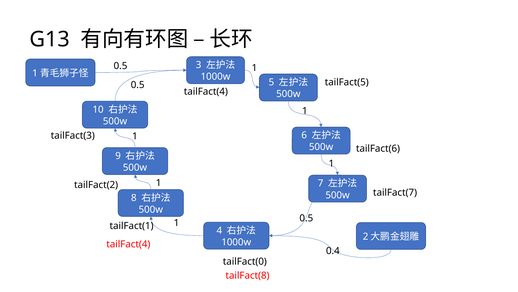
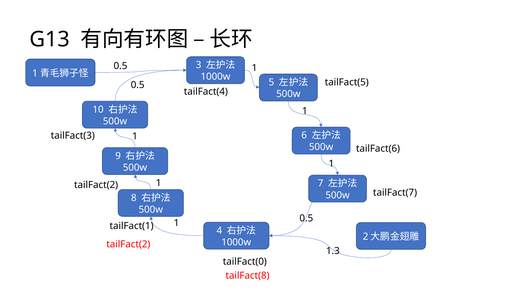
tailFact(4 at (128, 244): tailFact(4 -> tailFact(2
0.4: 0.4 -> 1.3
